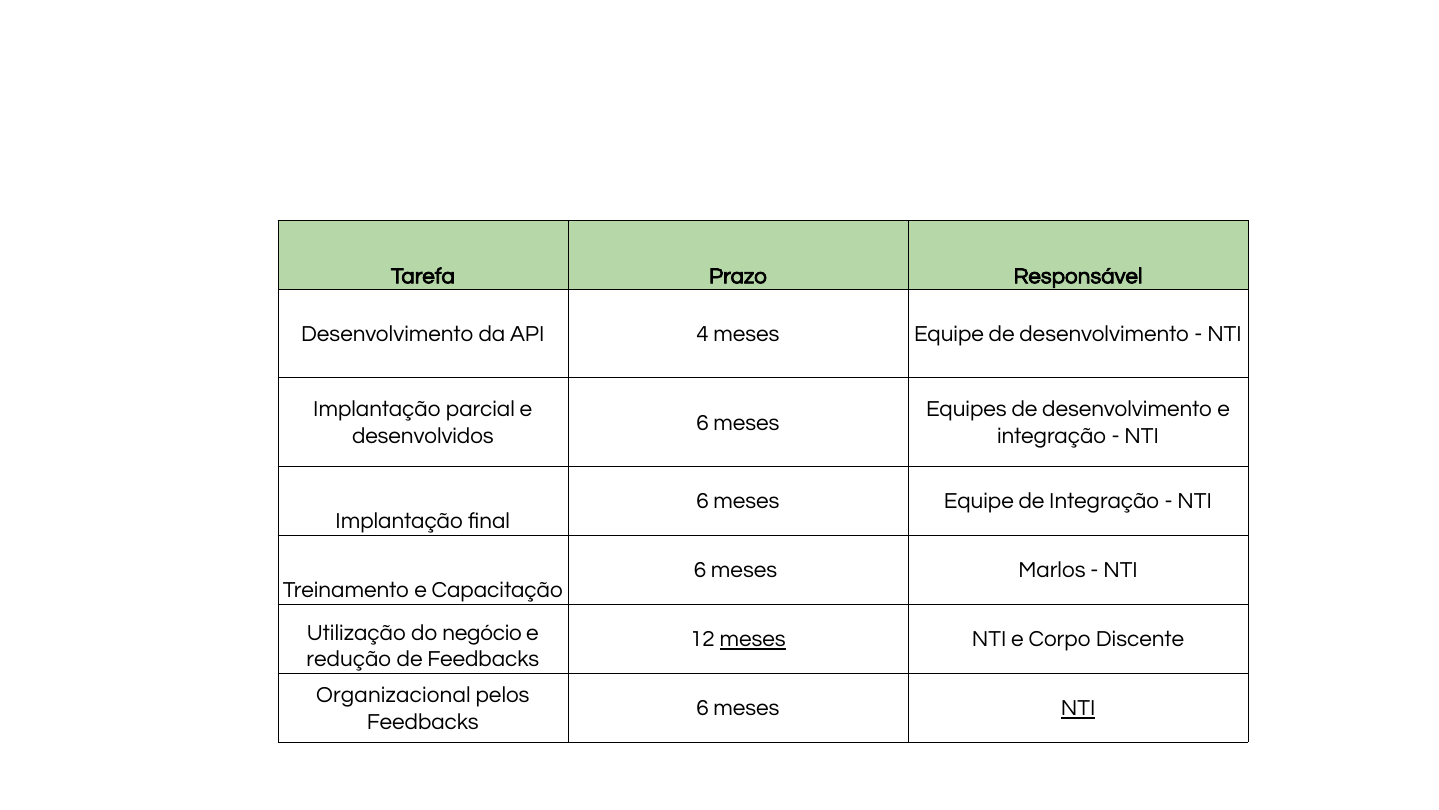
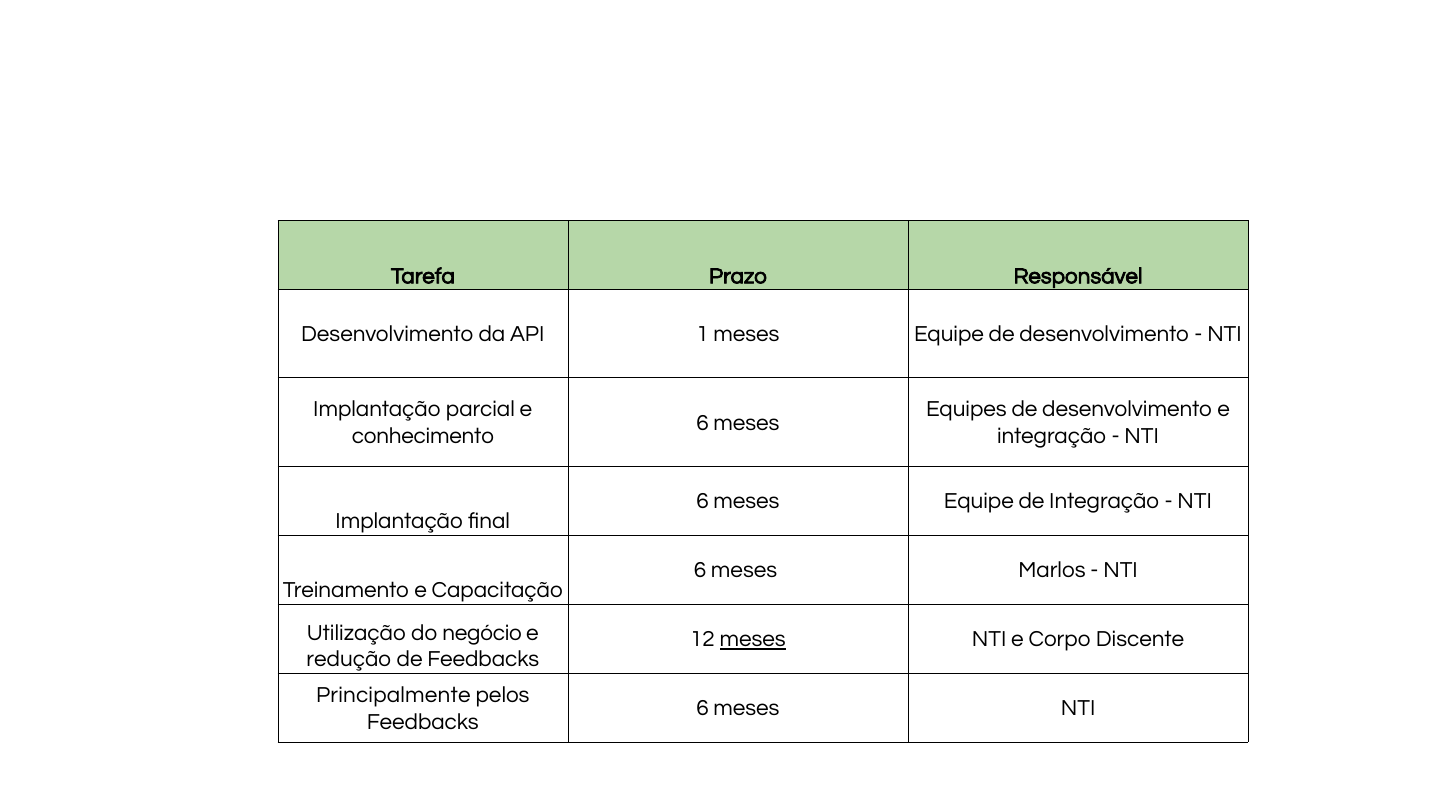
4: 4 -> 1
desenvolvidos: desenvolvidos -> conhecimento
Organizacional: Organizacional -> Principalmente
NTI at (1078, 708) underline: present -> none
